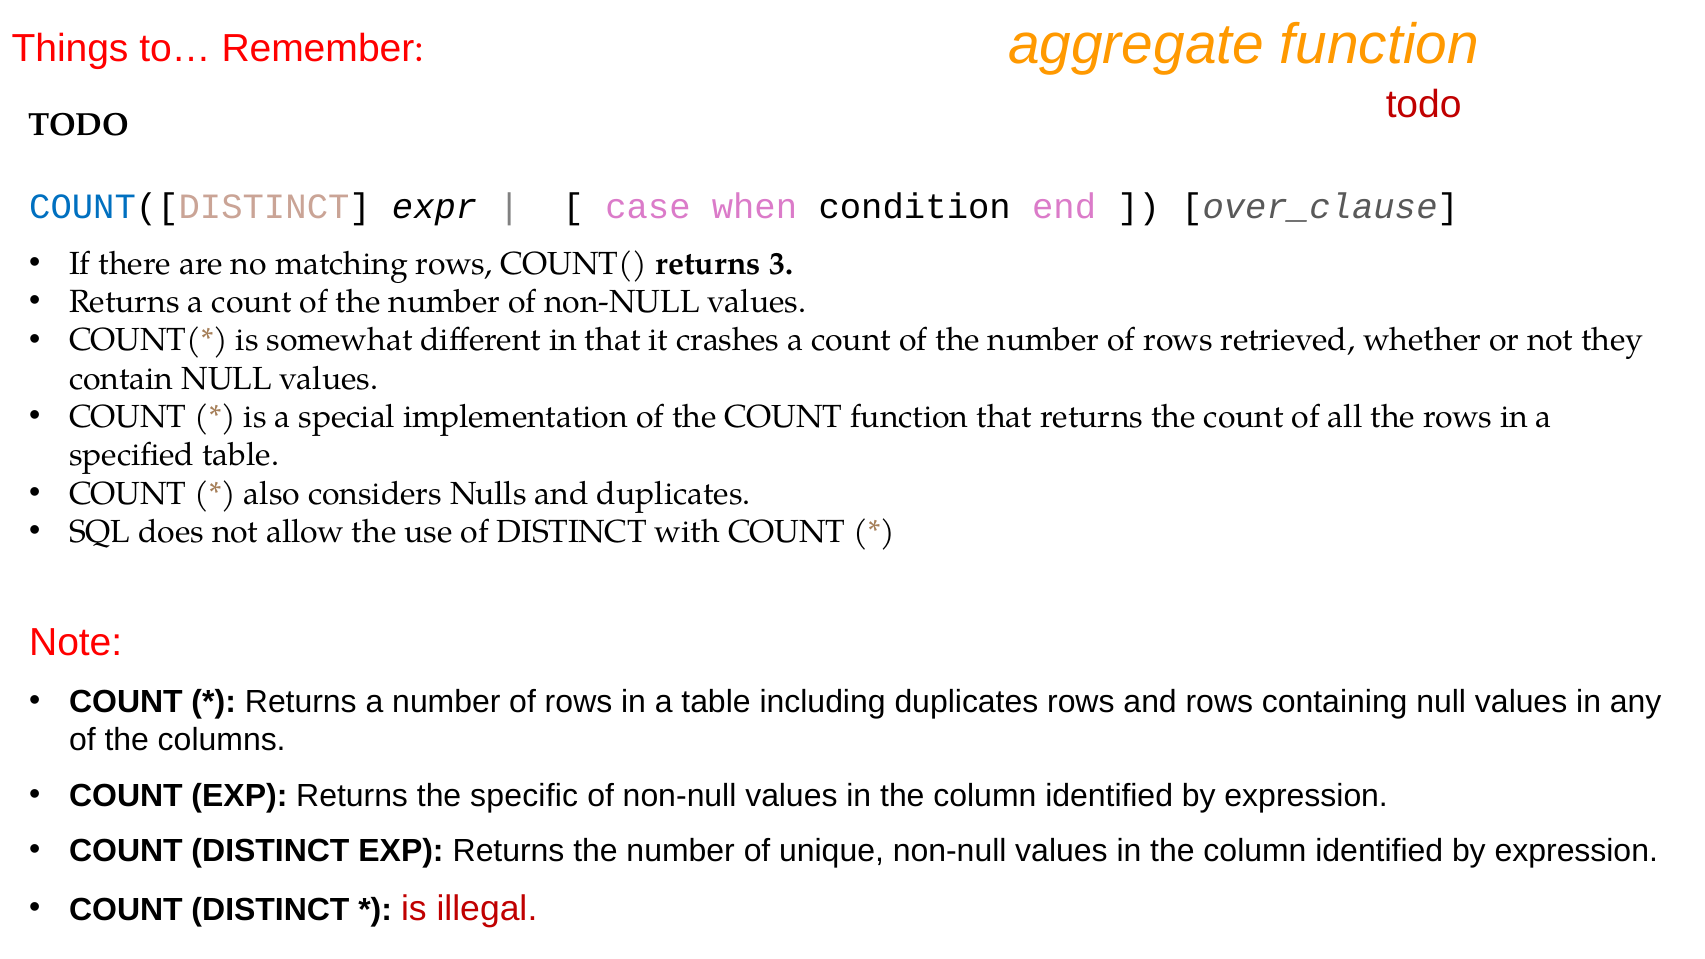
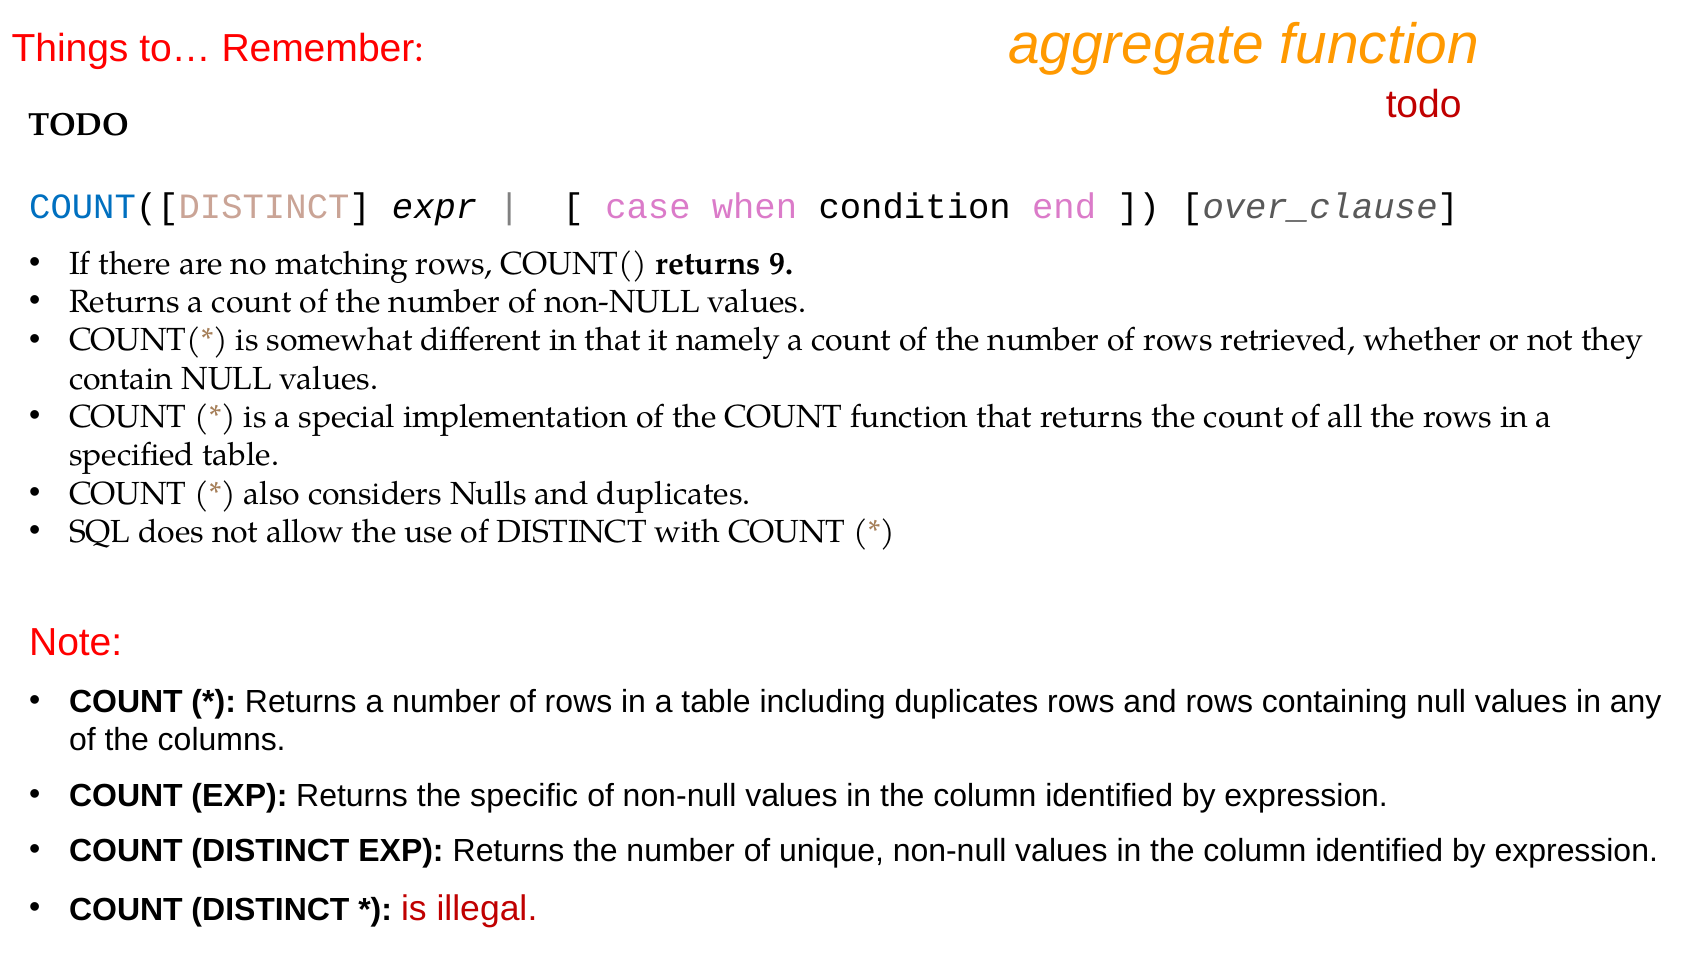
3: 3 -> 9
crashes: crashes -> namely
